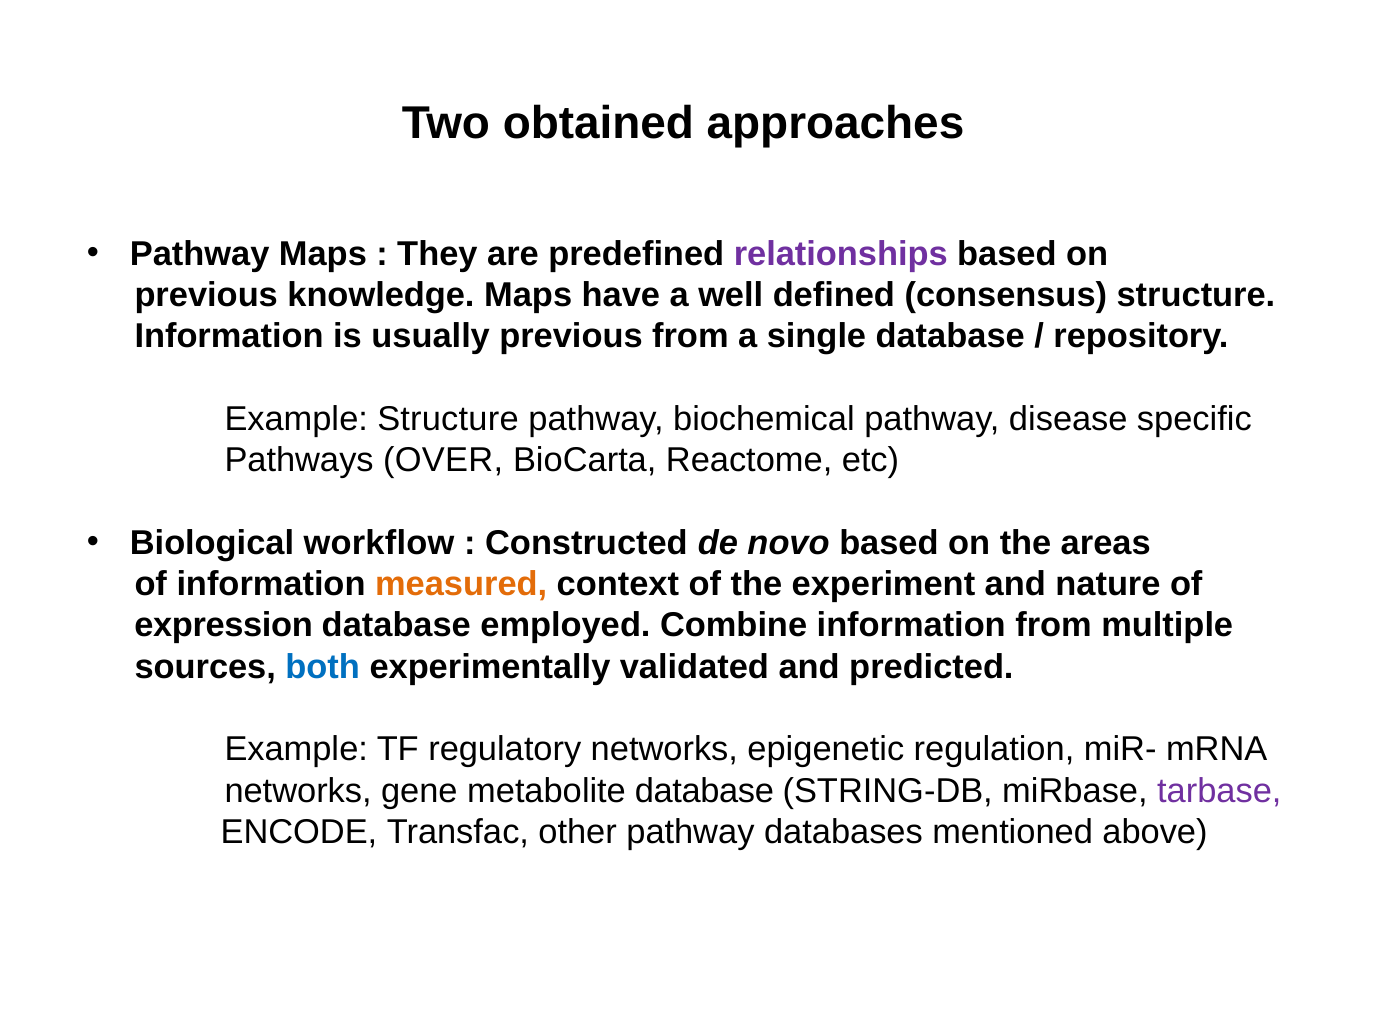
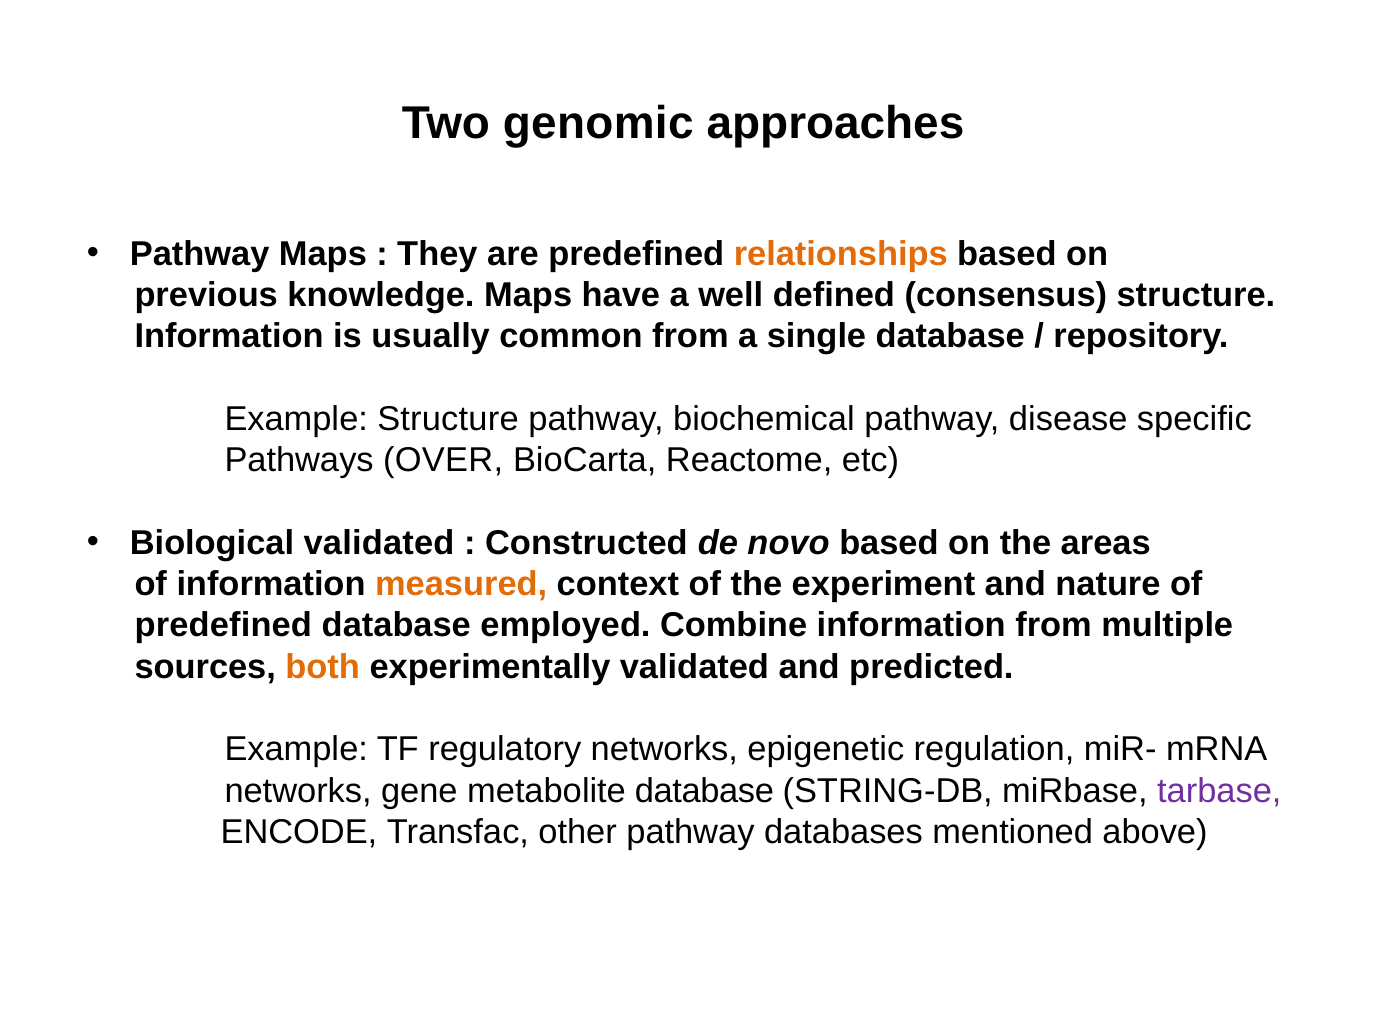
obtained: obtained -> genomic
relationships colour: purple -> orange
usually previous: previous -> common
Biological workflow: workflow -> validated
expression at (224, 625): expression -> predefined
both colour: blue -> orange
